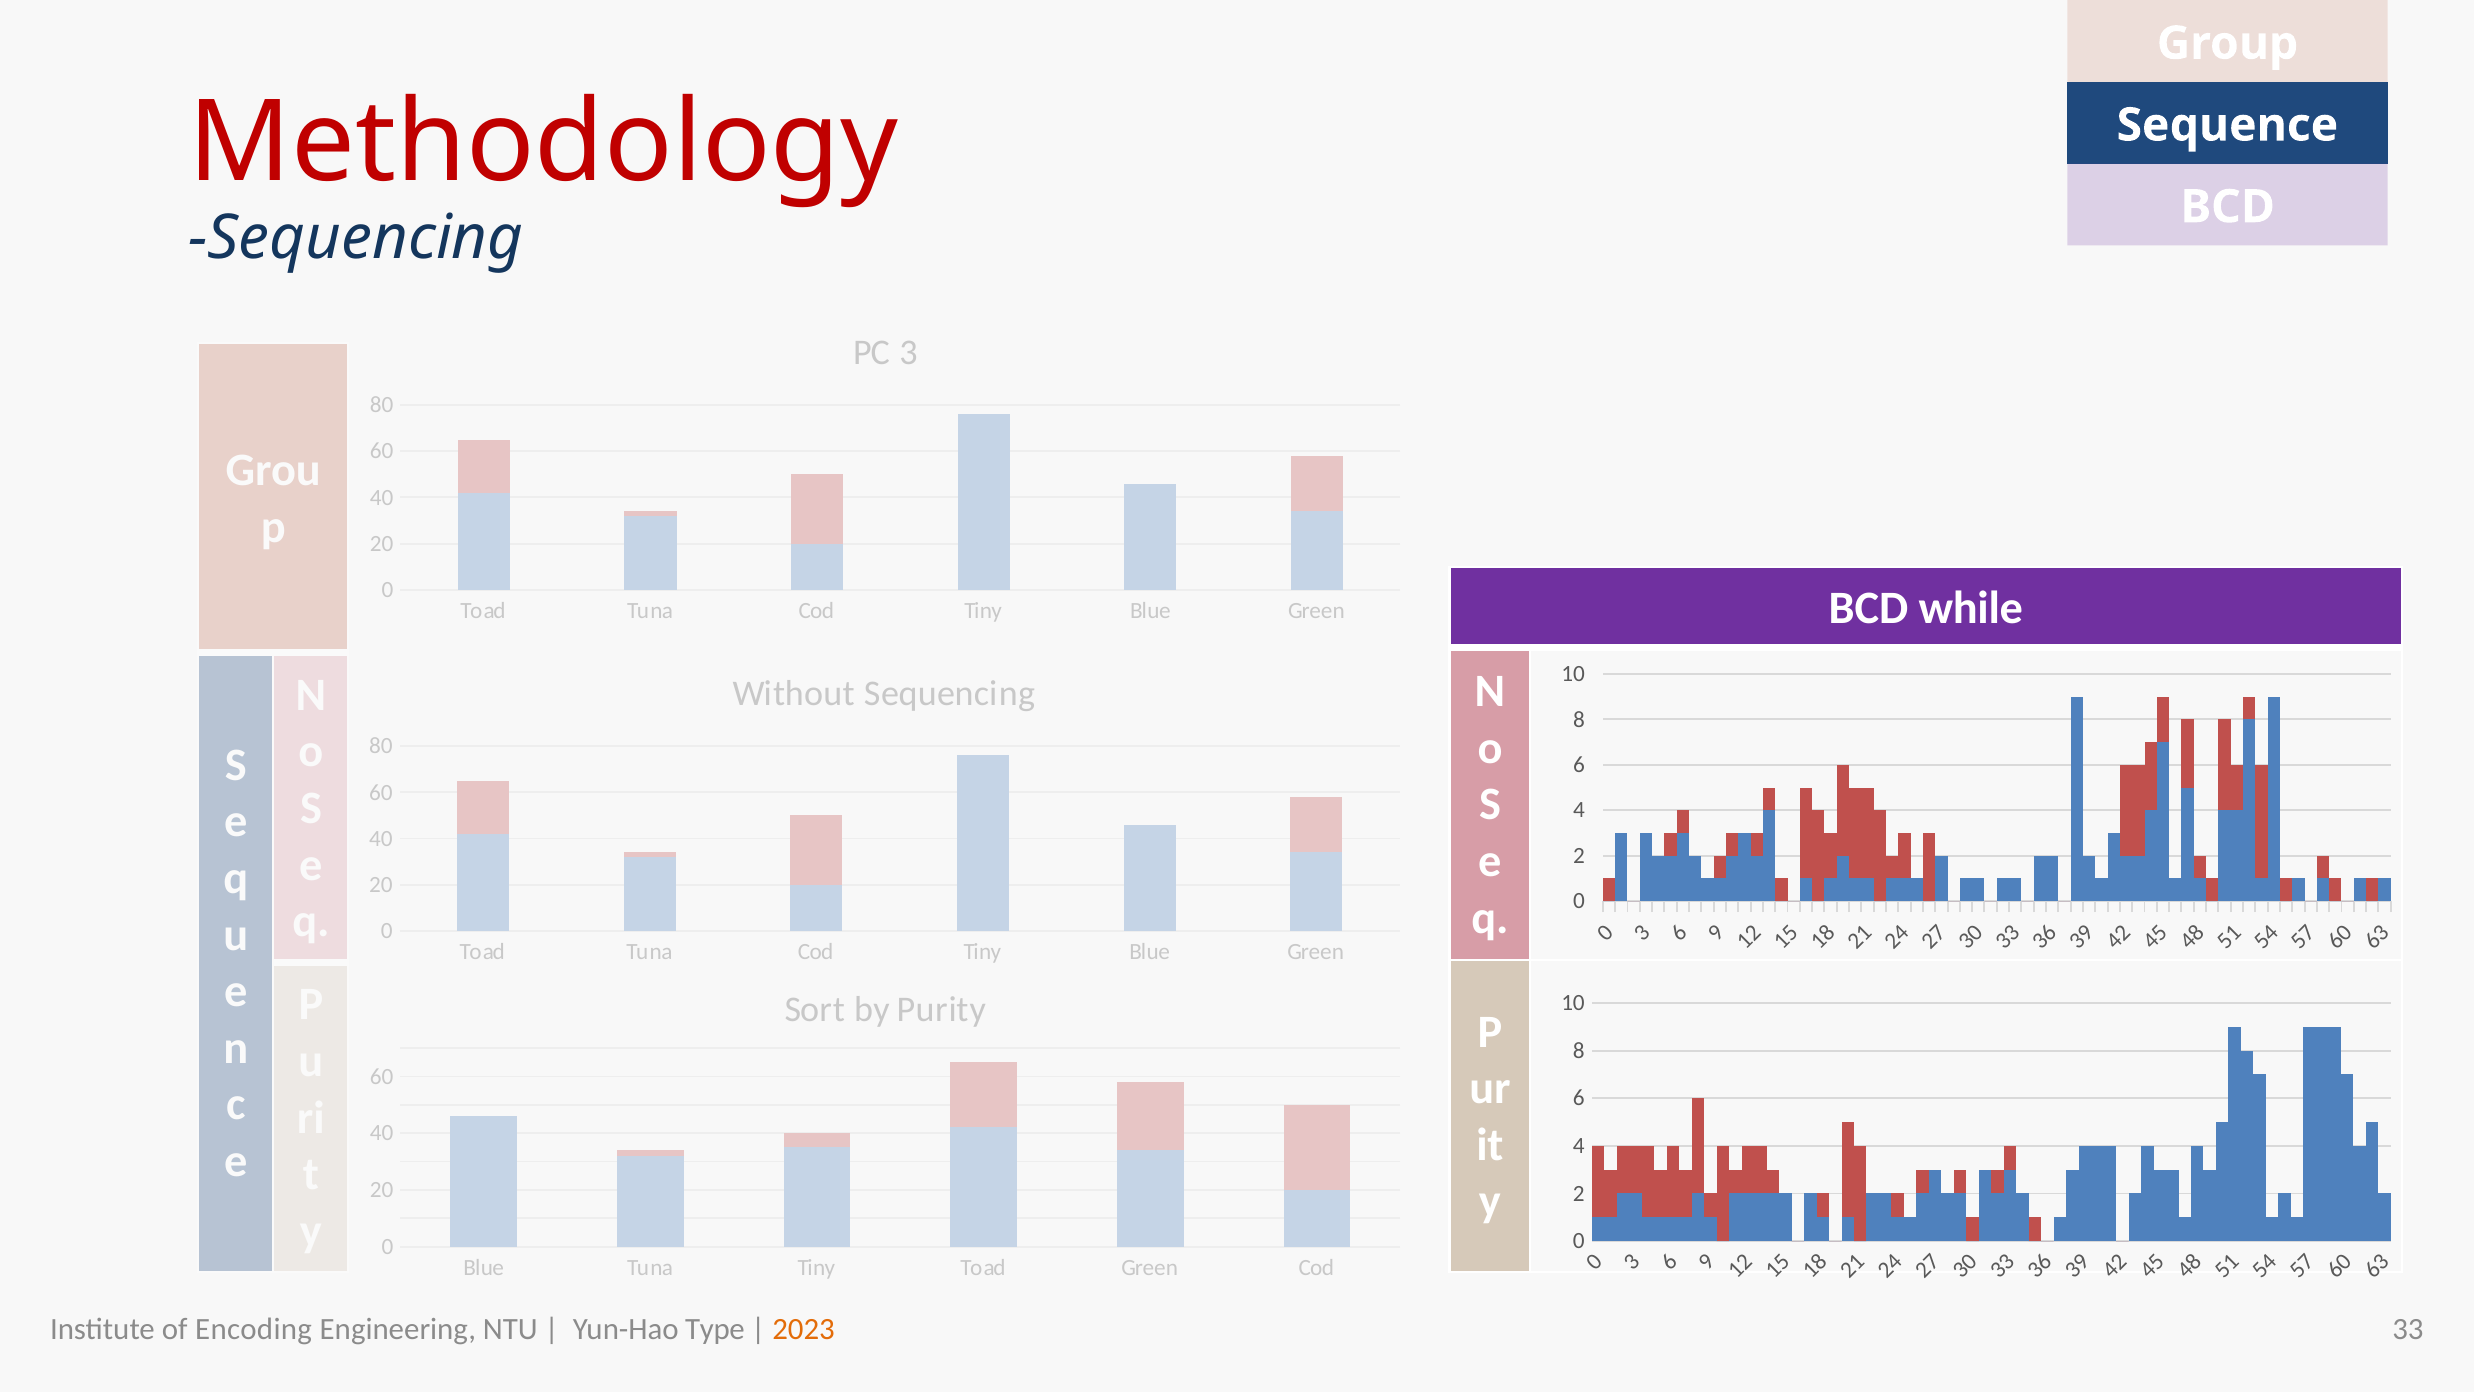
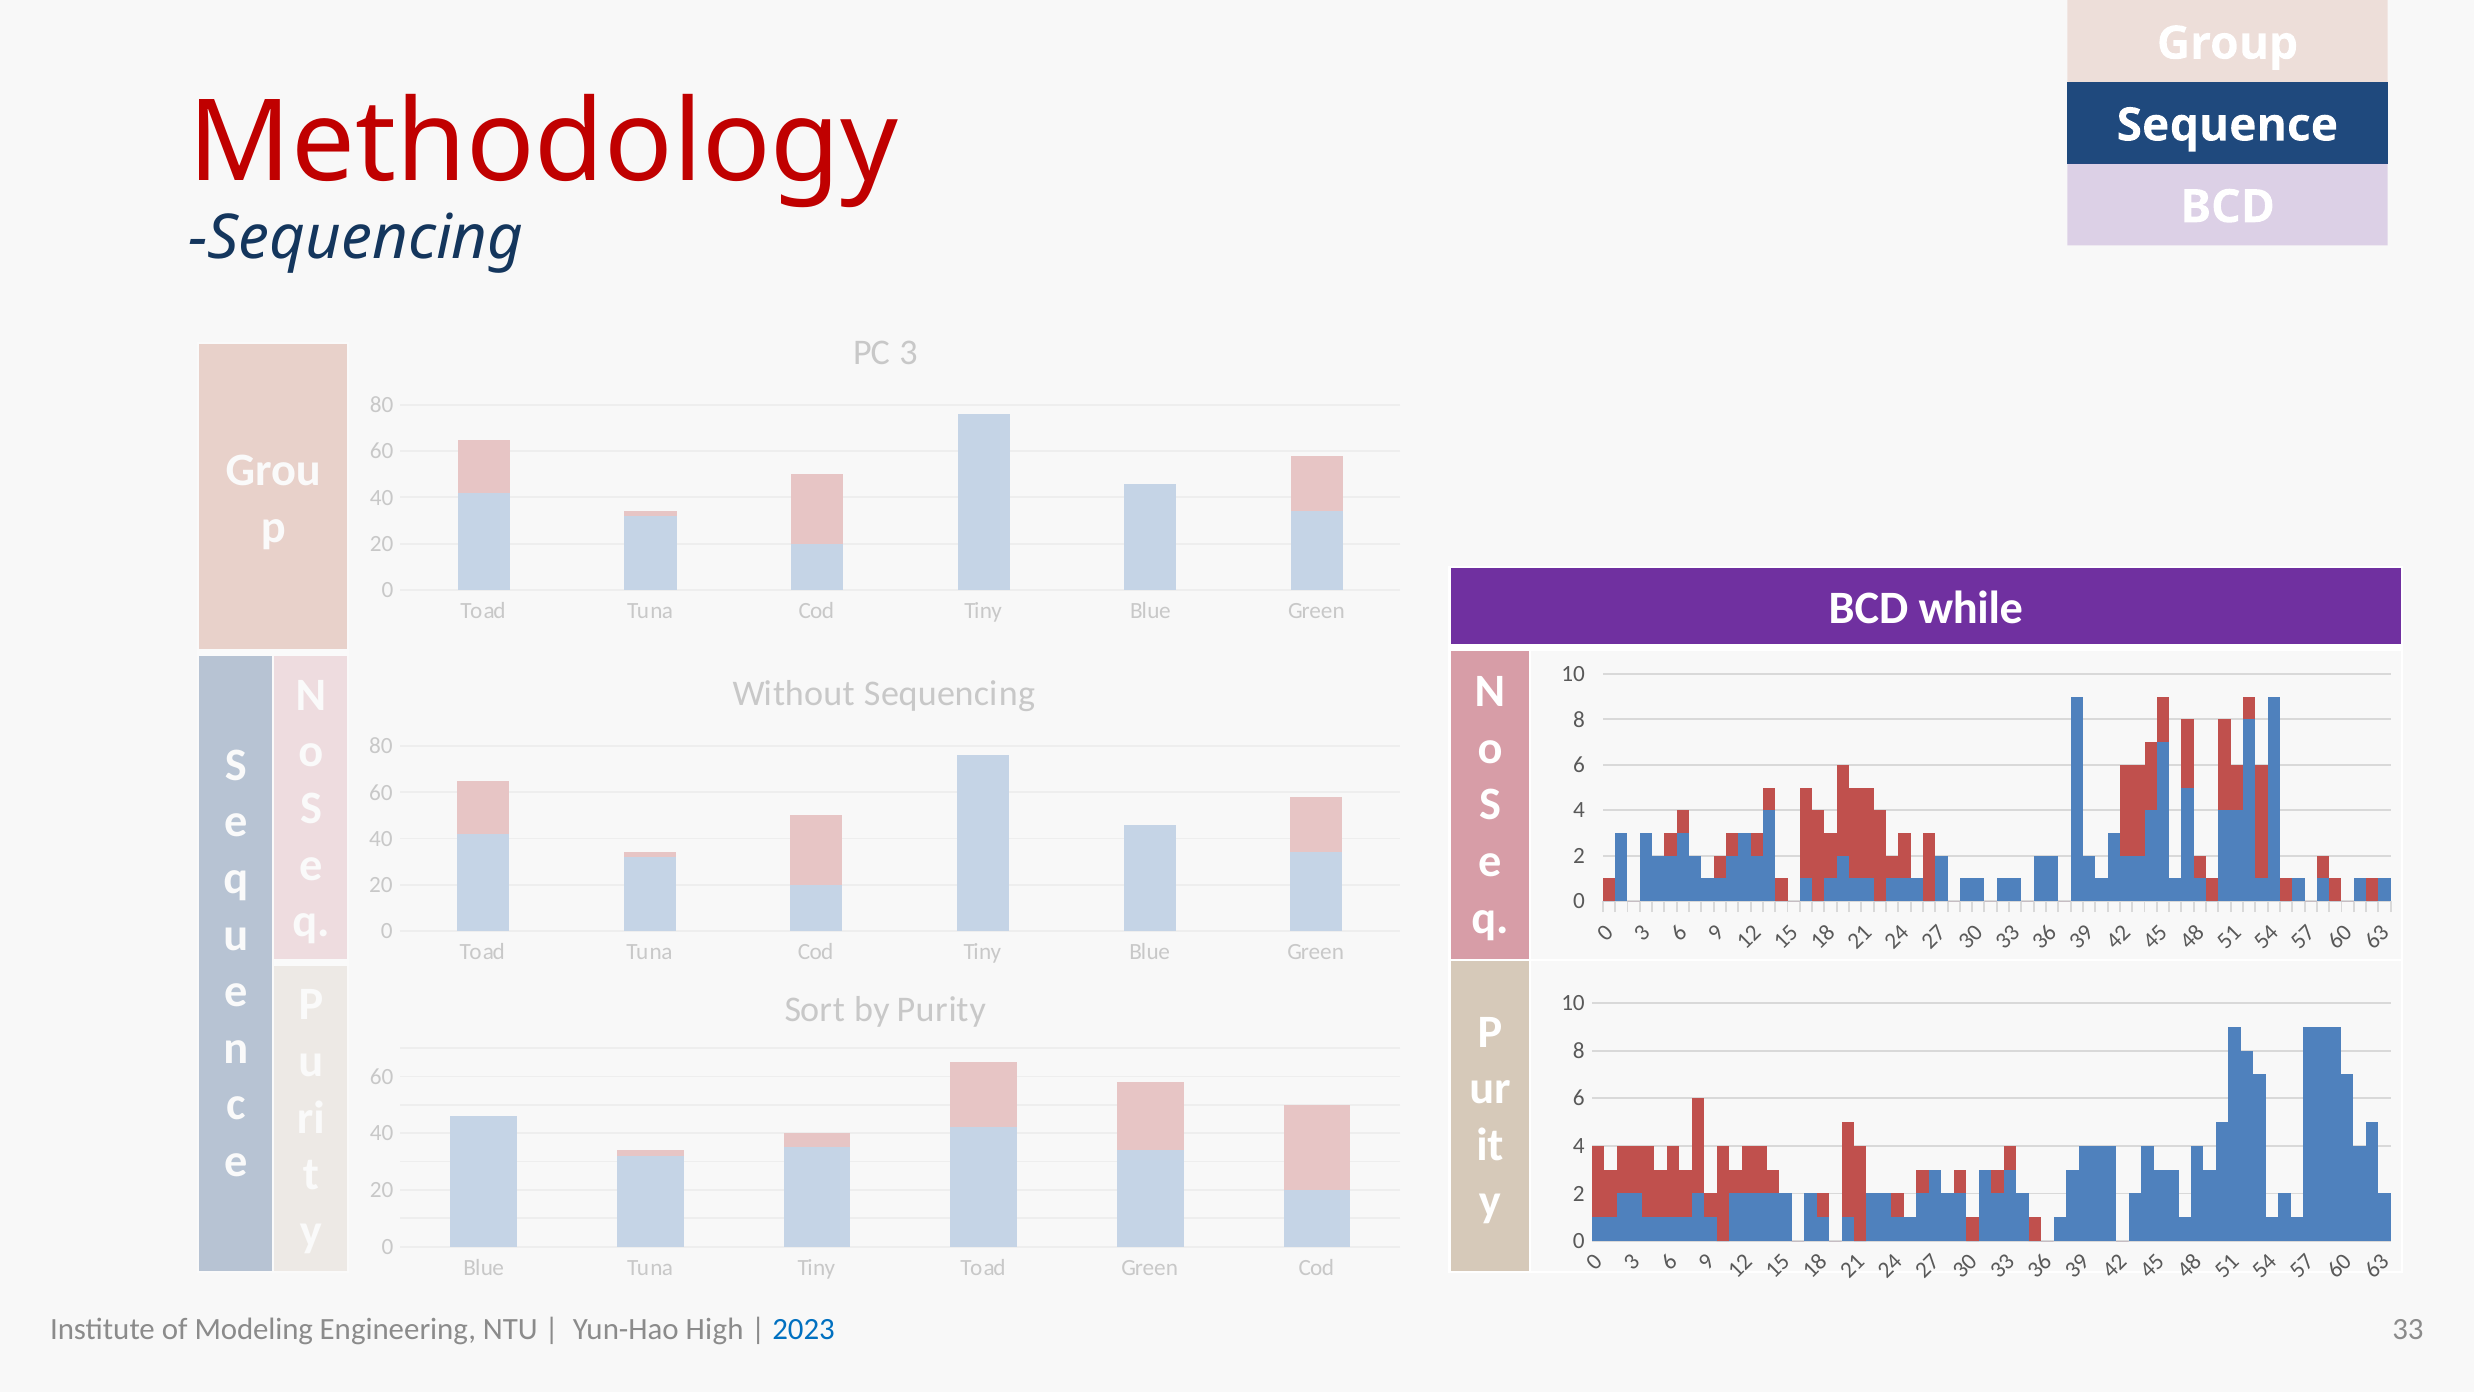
Encoding: Encoding -> Modeling
Type: Type -> High
2023 colour: orange -> blue
